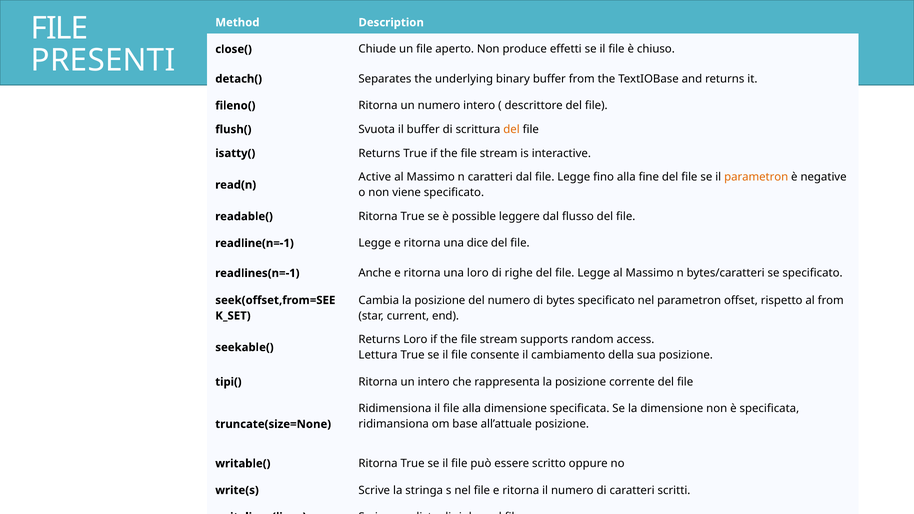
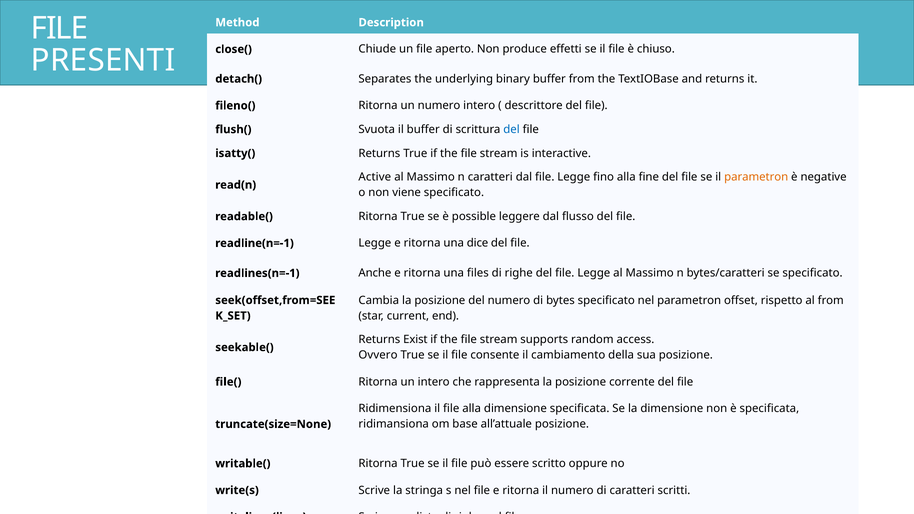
del at (512, 129) colour: orange -> blue
una loro: loro -> files
Returns Loro: Loro -> Exist
Lettura: Lettura -> Ovvero
tipi(: tipi( -> file(
